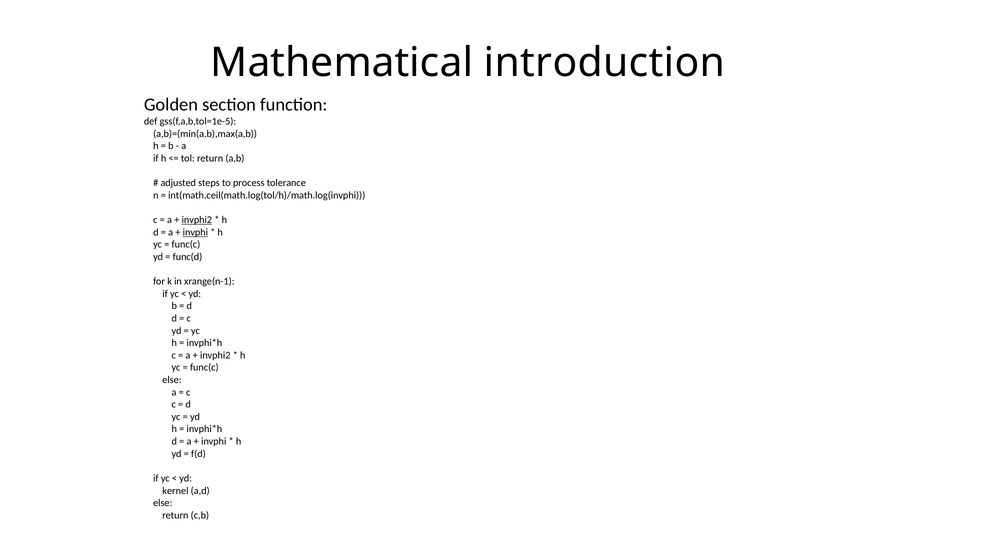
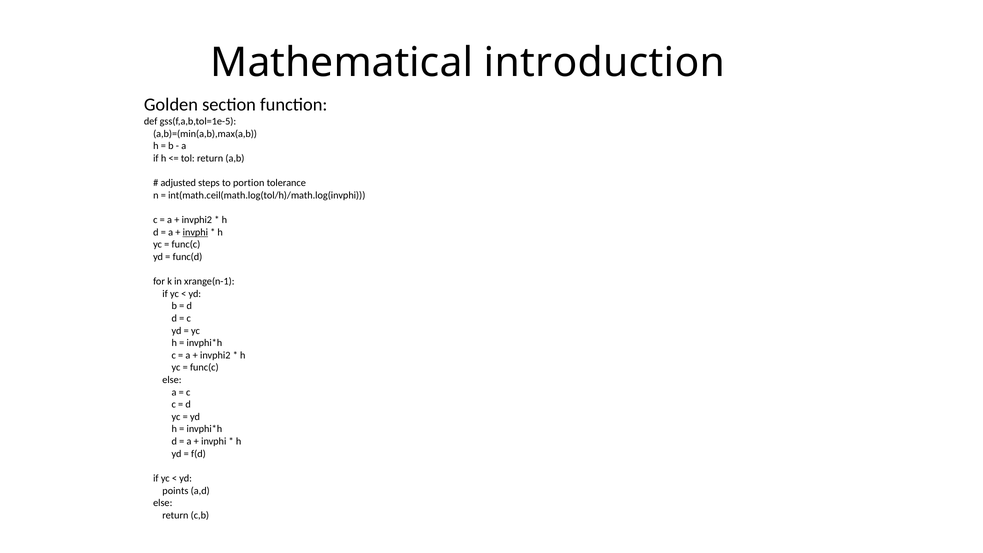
process: process -> portion
invphi2 at (197, 220) underline: present -> none
kernel: kernel -> points
